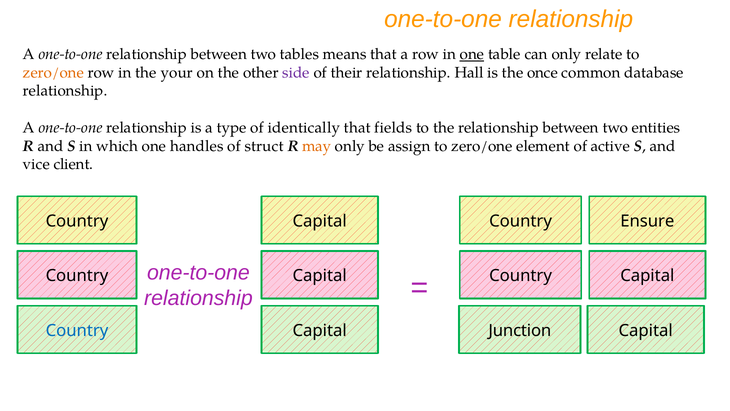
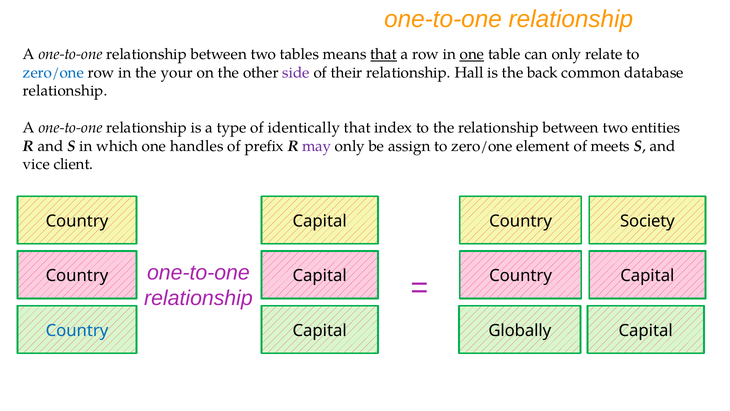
that at (384, 54) underline: none -> present
zero/one at (53, 73) colour: orange -> blue
once: once -> back
fields: fields -> index
struct: struct -> prefix
may colour: orange -> purple
active: active -> meets
Ensure: Ensure -> Society
Junction: Junction -> Globally
